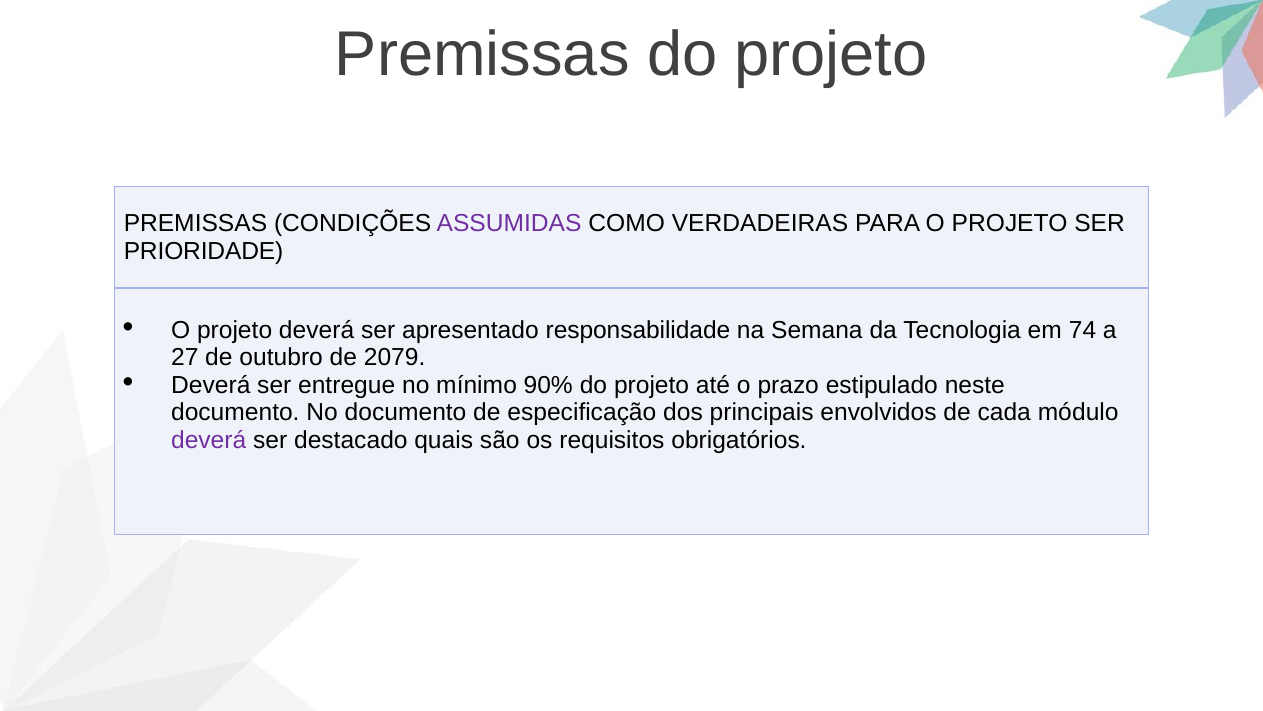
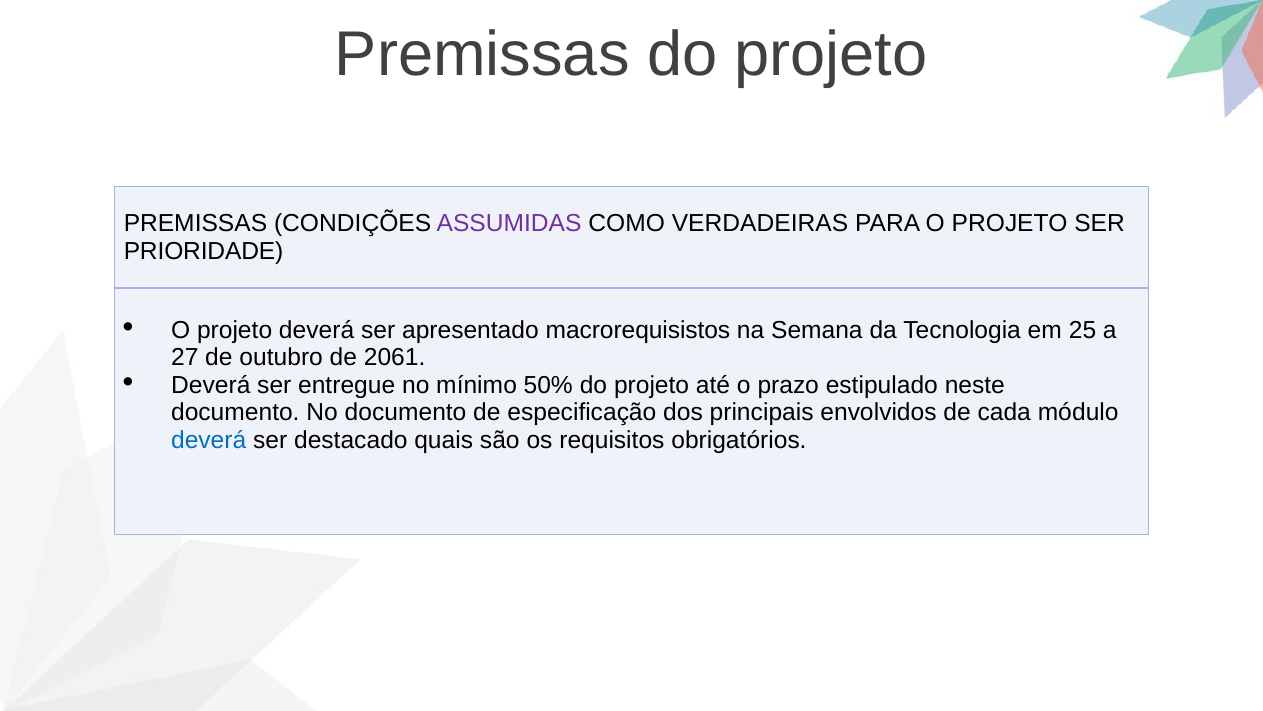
responsabilidade: responsabilidade -> macrorequisistos
74: 74 -> 25
2079: 2079 -> 2061
90%: 90% -> 50%
deverá at (209, 440) colour: purple -> blue
